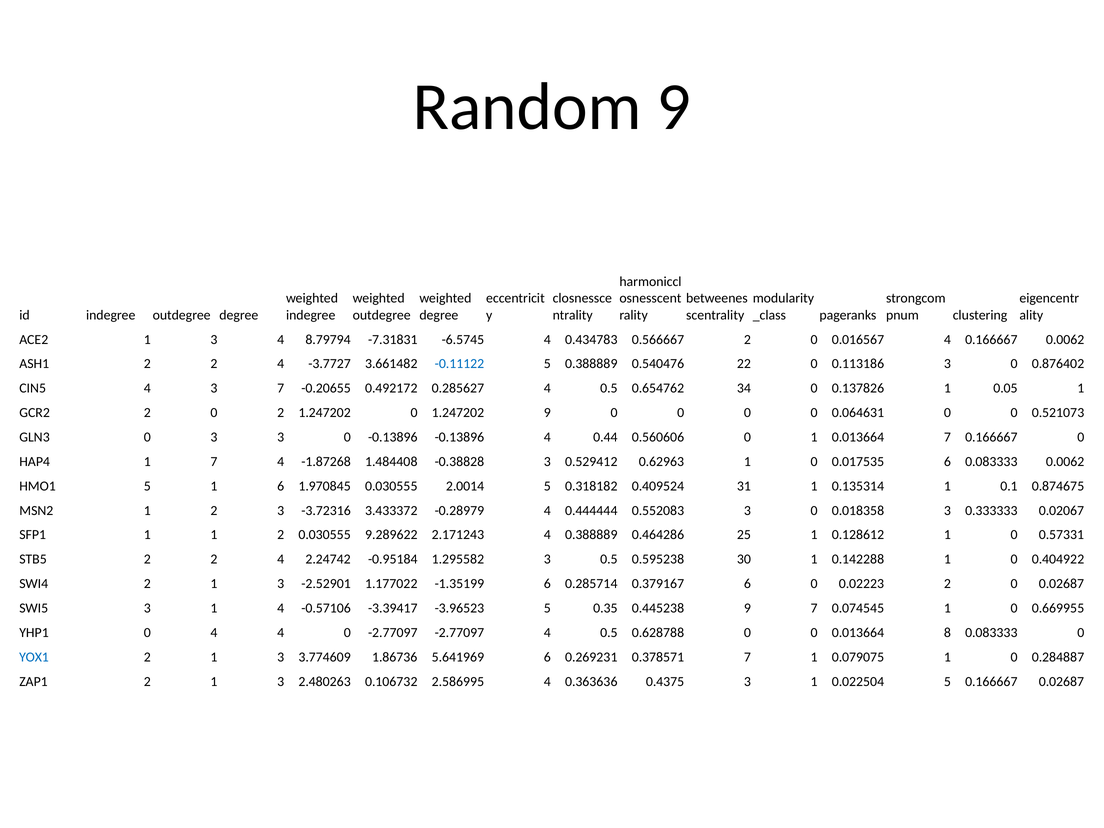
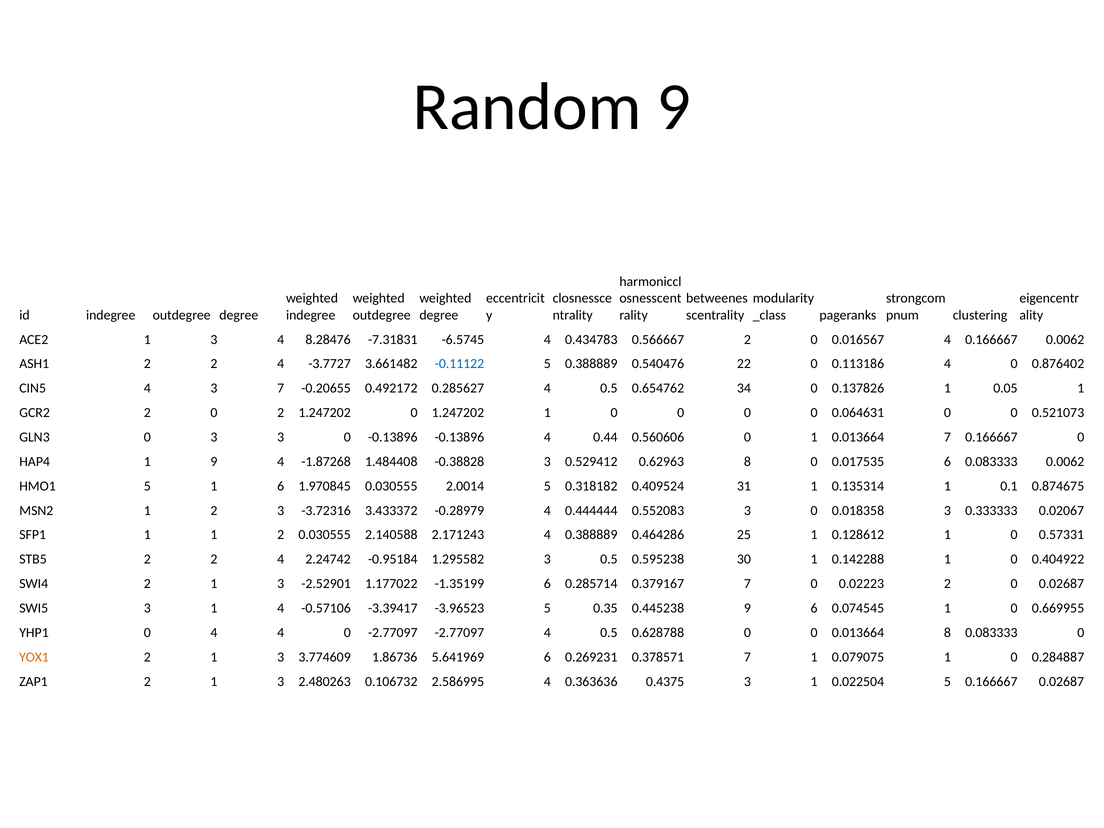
8.79794: 8.79794 -> 8.28476
0.113186 3: 3 -> 4
1.247202 9: 9 -> 1
1 7: 7 -> 9
0.62963 1: 1 -> 8
9.289622: 9.289622 -> 2.140588
0.379167 6: 6 -> 7
9 7: 7 -> 6
YOX1 colour: blue -> orange
